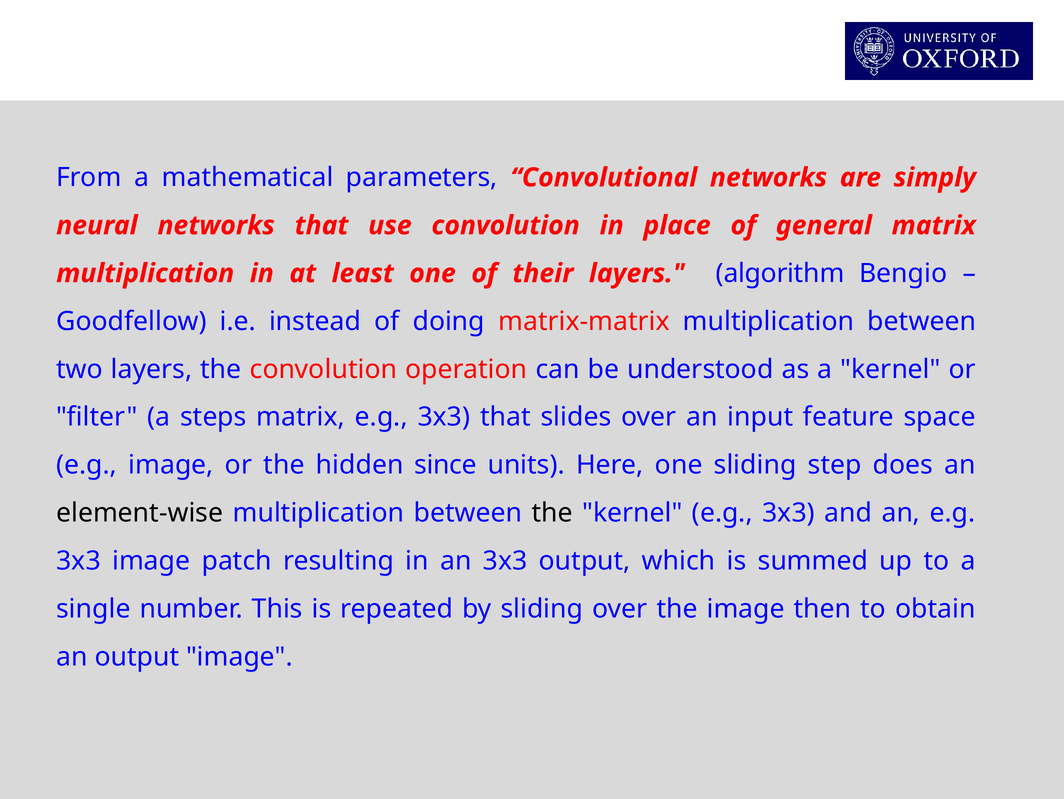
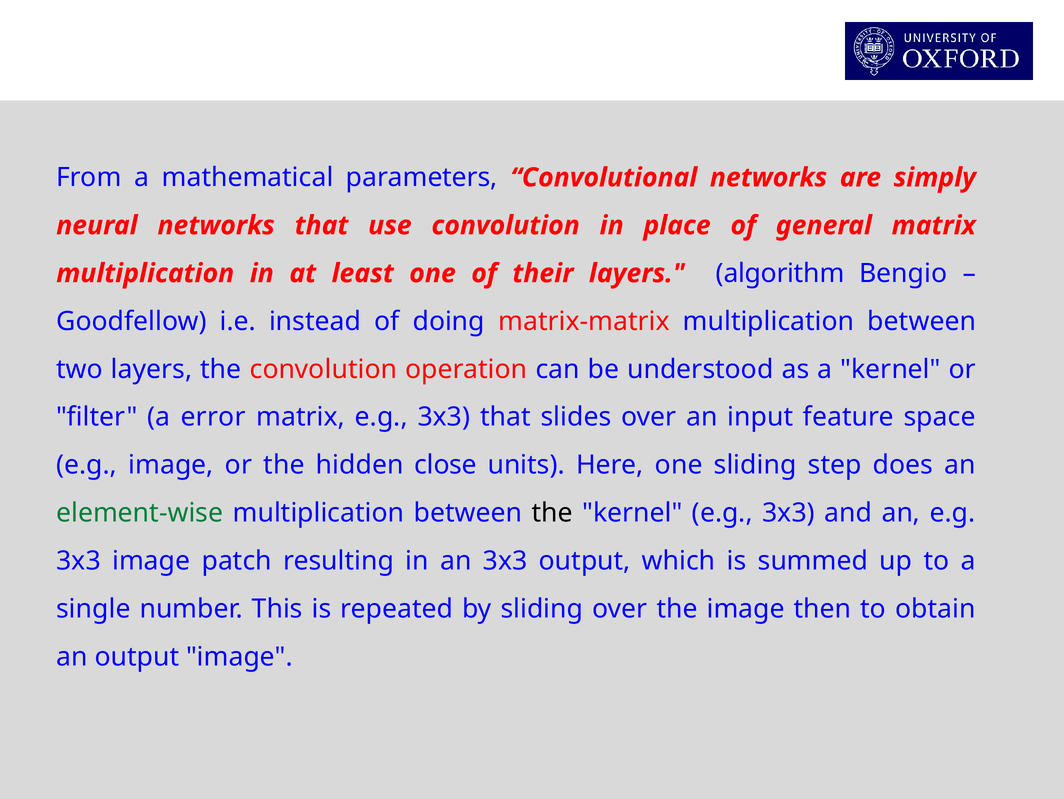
steps: steps -> error
since: since -> close
element-wise colour: black -> green
